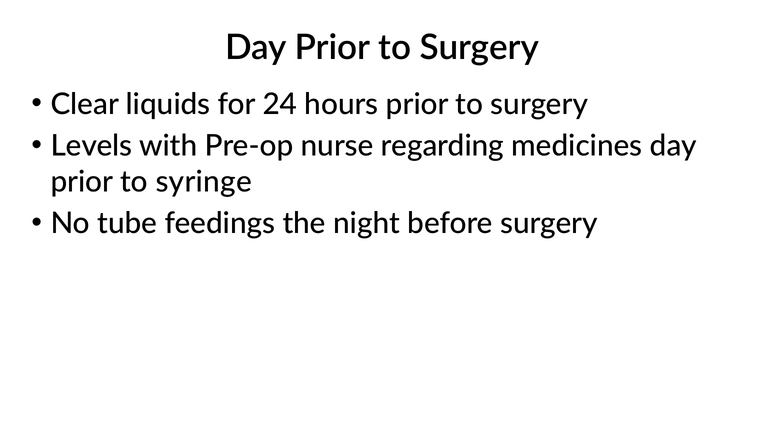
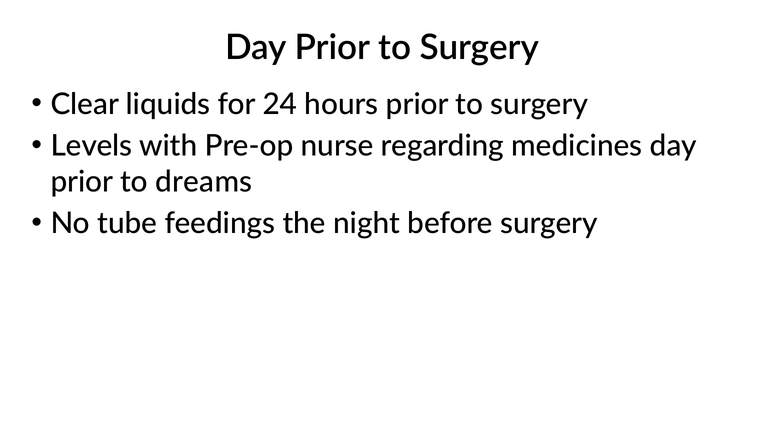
syringe: syringe -> dreams
